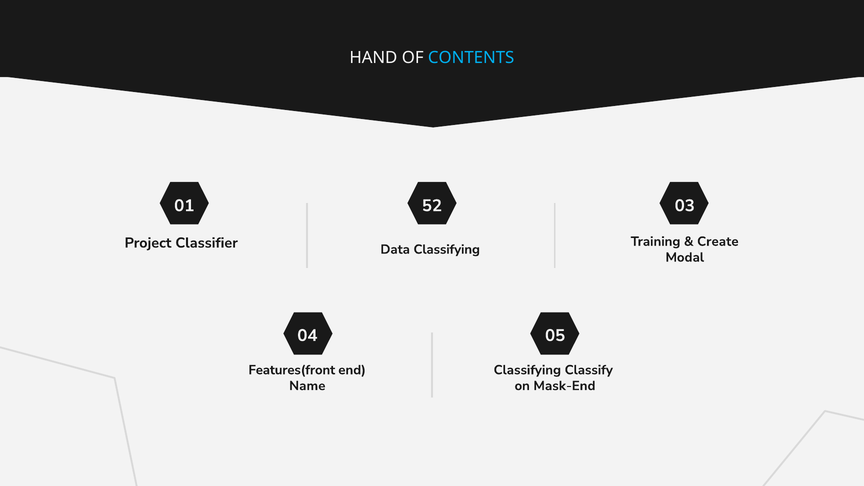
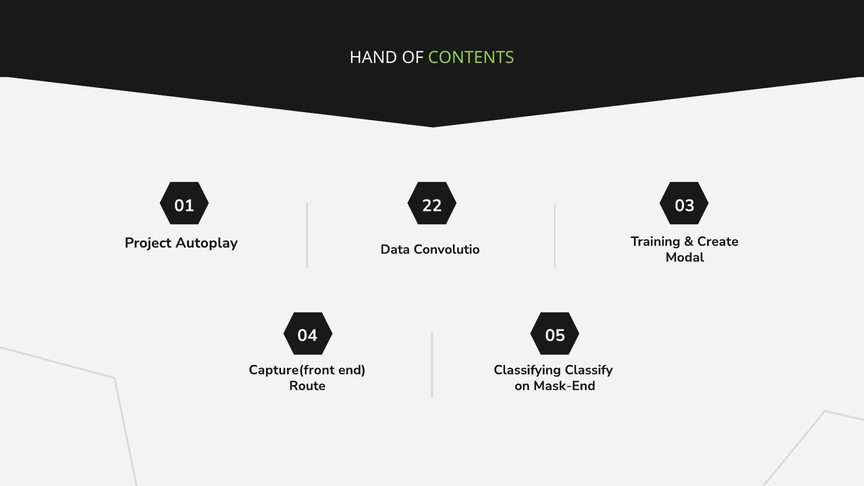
CONTENTS colour: light blue -> light green
52: 52 -> 22
Classifier: Classifier -> Autoplay
Data Classifying: Classifying -> Convolutio
Features(front: Features(front -> Capture(front
Name: Name -> Route
